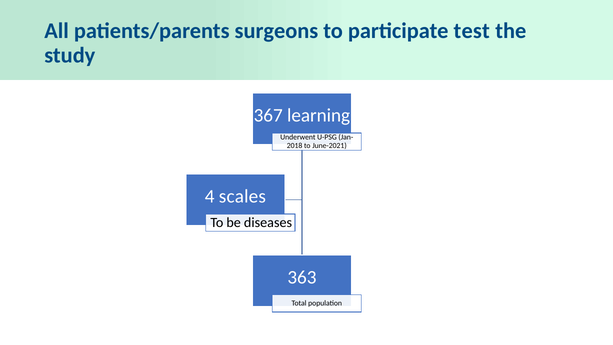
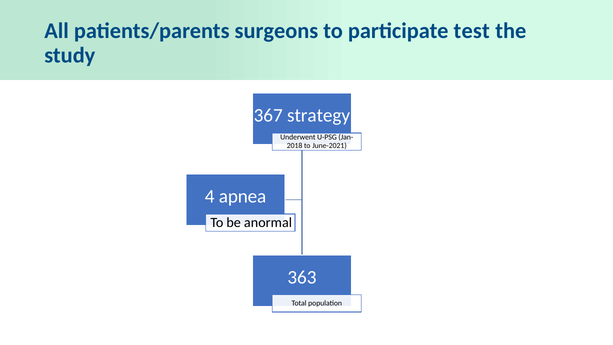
learning: learning -> strategy
scales: scales -> apnea
diseases: diseases -> anormal
